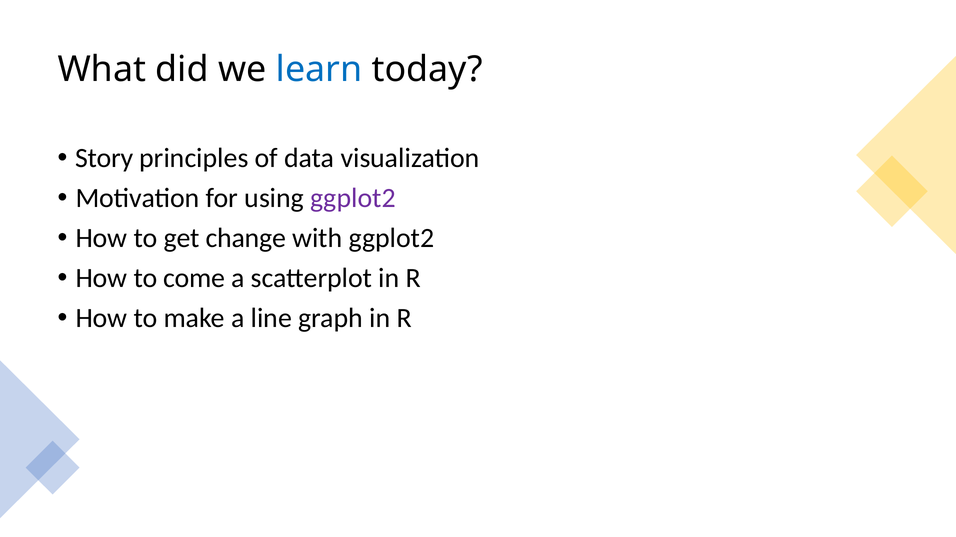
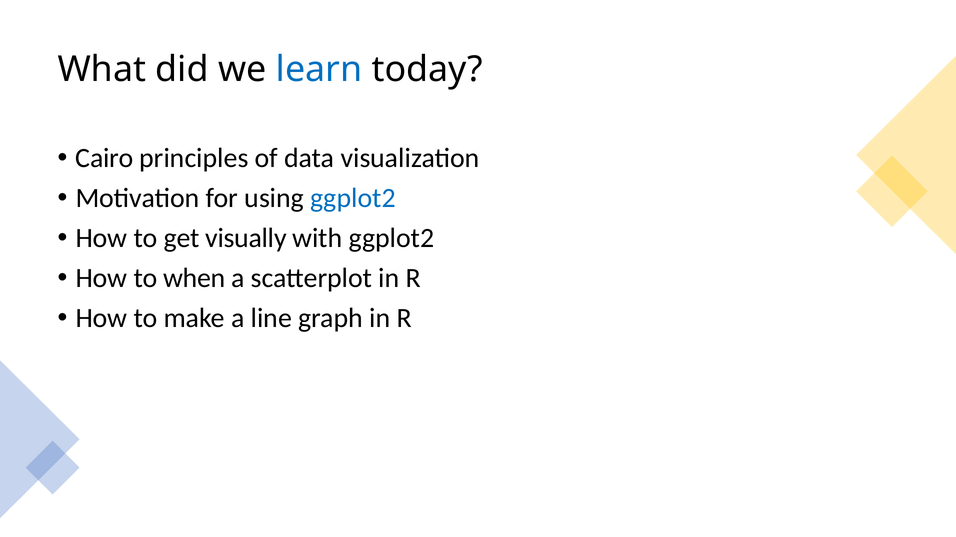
Story: Story -> Cairo
ggplot2 at (353, 198) colour: purple -> blue
change: change -> visually
come: come -> when
